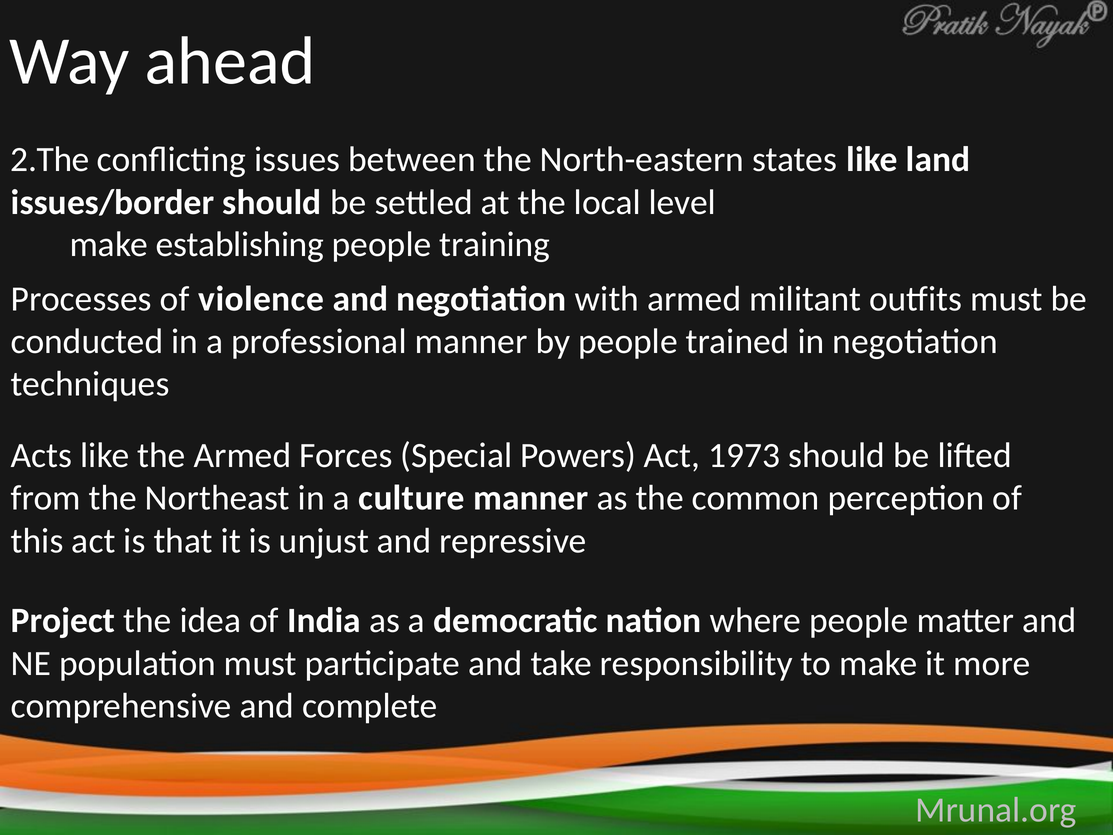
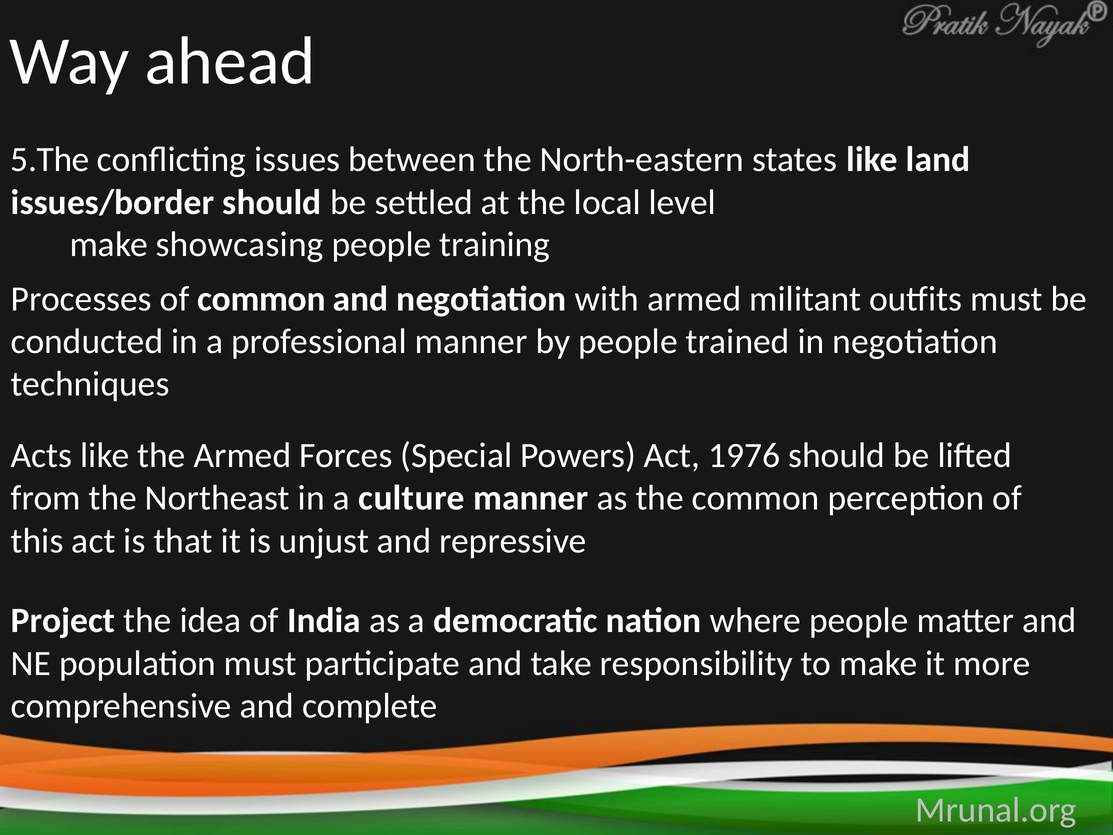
2.The: 2.The -> 5.The
establishing: establishing -> showcasing
of violence: violence -> common
1973: 1973 -> 1976
